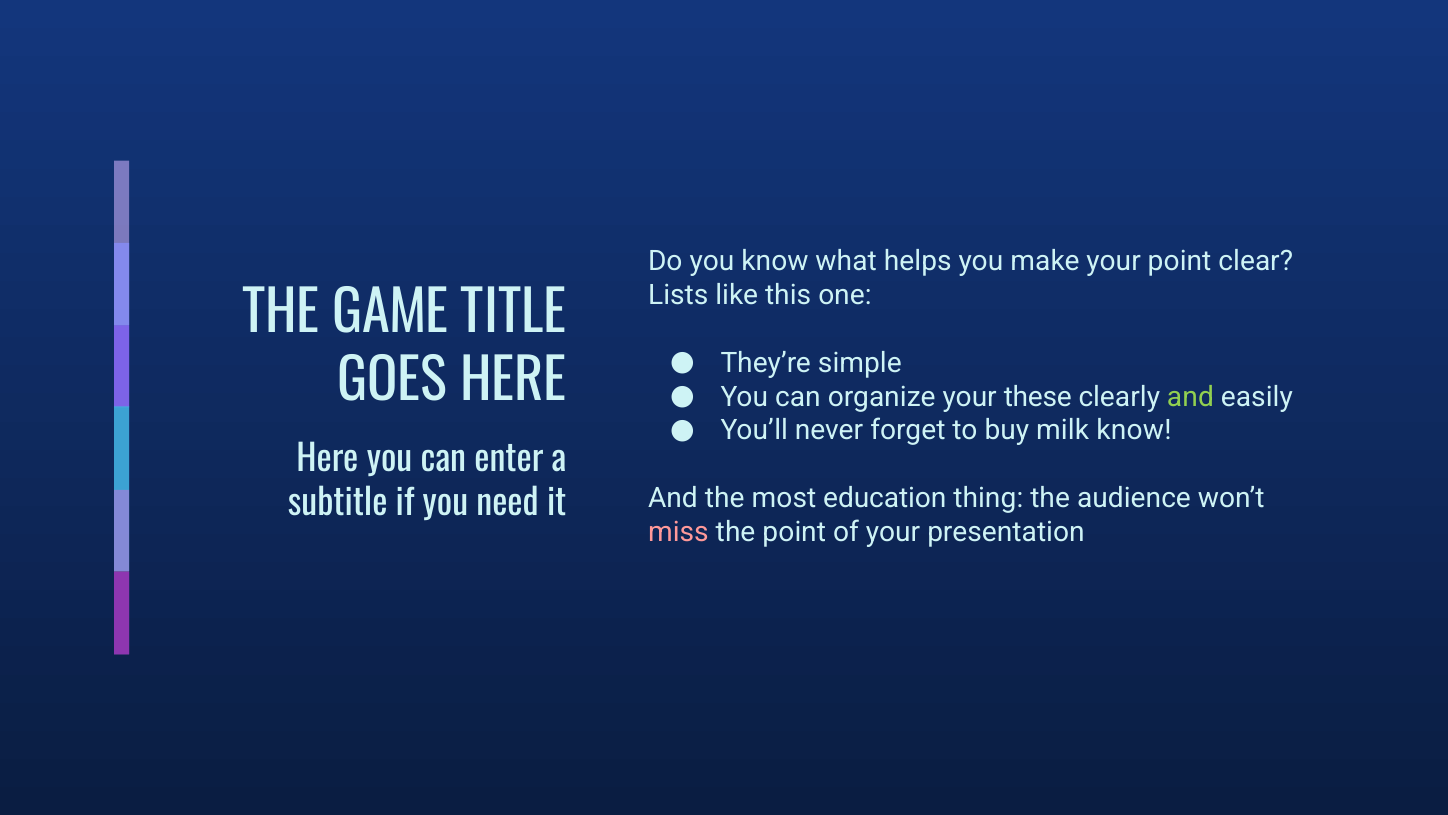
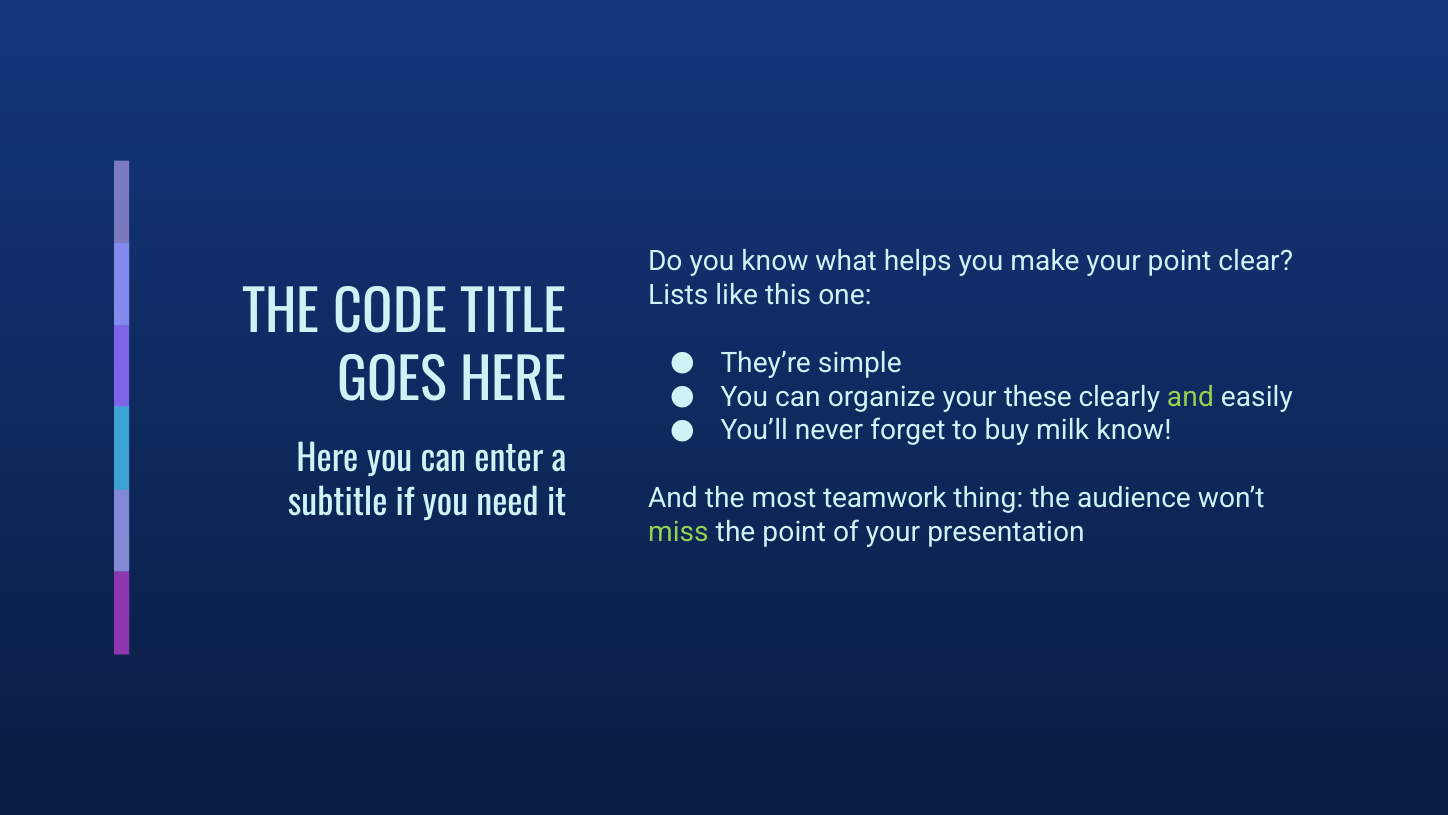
GAME: GAME -> CODE
education: education -> teamwork
miss colour: pink -> light green
